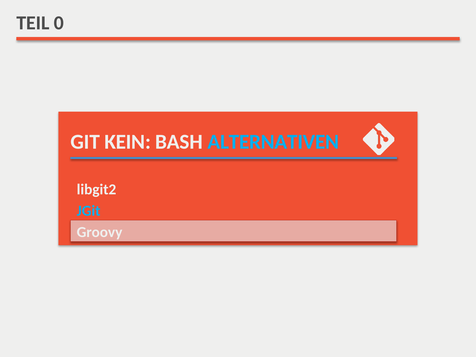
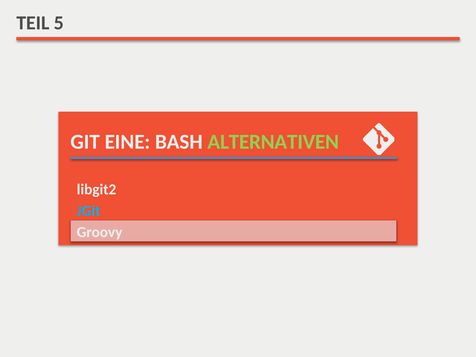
0: 0 -> 5
KEIN: KEIN -> EINE
ALTERNATIVEN colour: light blue -> light green
